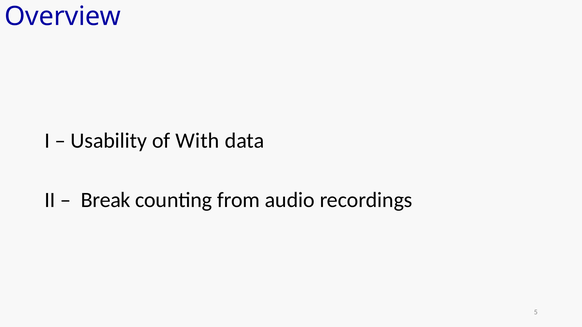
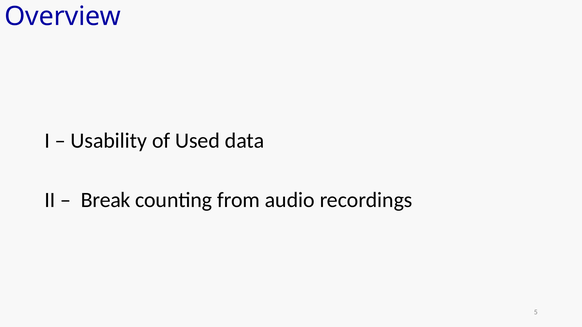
With: With -> Used
